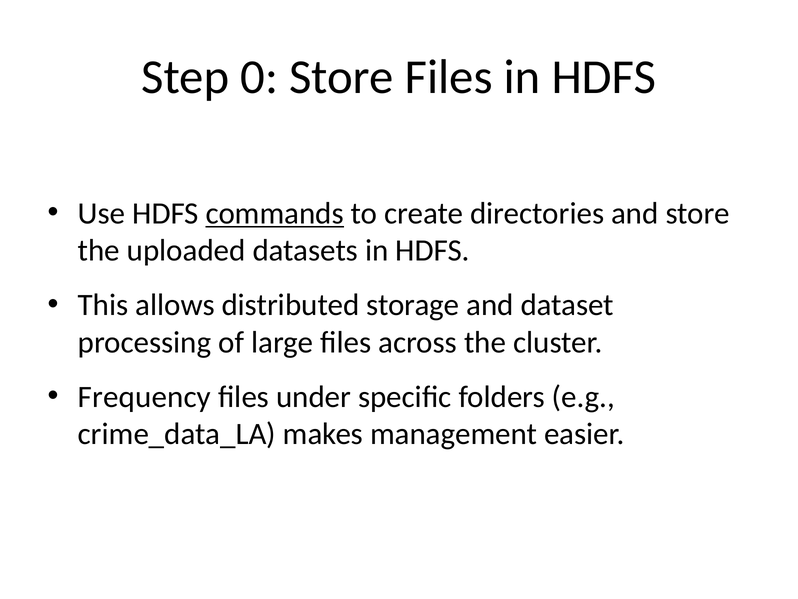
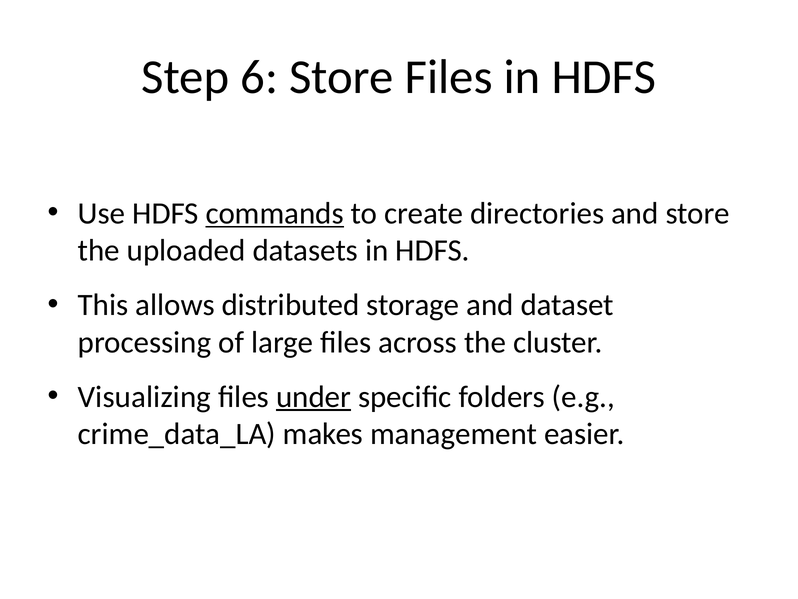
0: 0 -> 6
Frequency: Frequency -> Visualizing
under underline: none -> present
